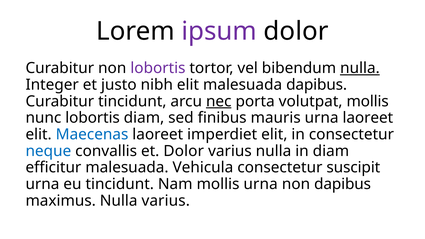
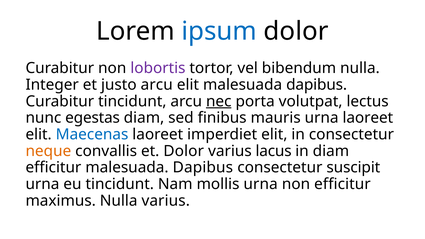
ipsum colour: purple -> blue
nulla at (360, 68) underline: present -> none
justo nibh: nibh -> arcu
volutpat mollis: mollis -> lectus
nunc lobortis: lobortis -> egestas
neque colour: blue -> orange
varius nulla: nulla -> lacus
efficitur malesuada Vehicula: Vehicula -> Dapibus
non dapibus: dapibus -> efficitur
